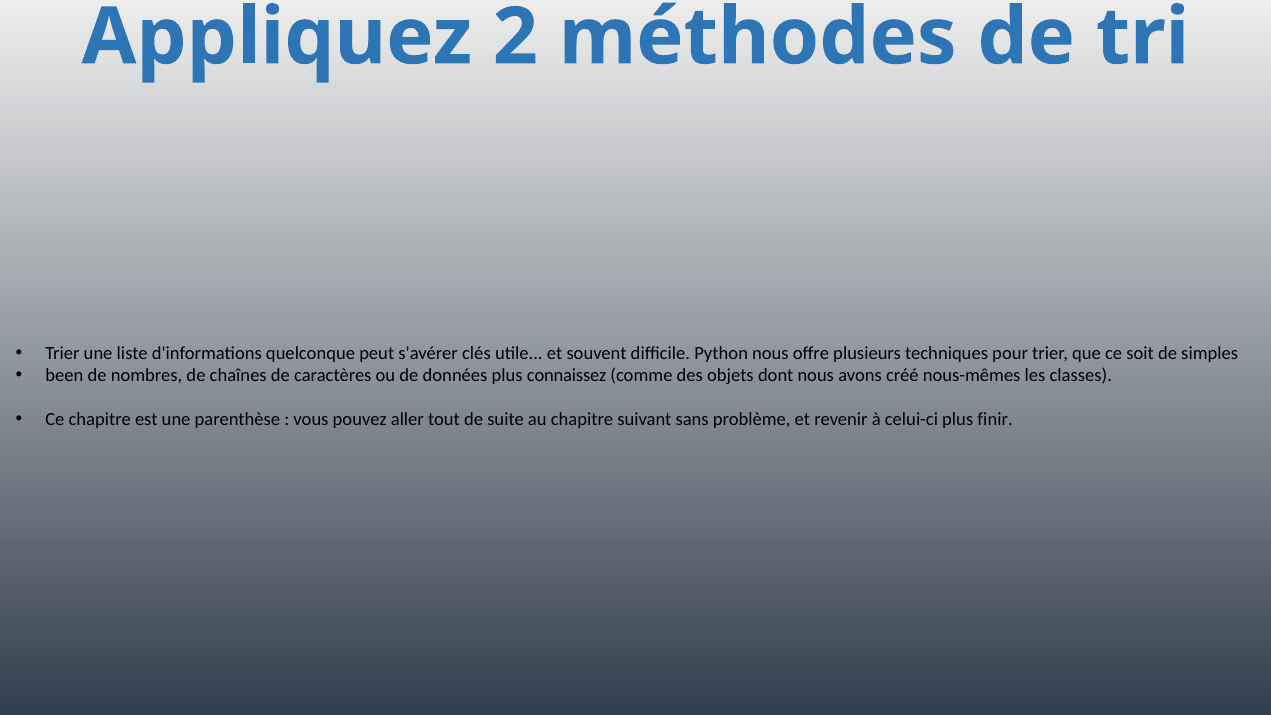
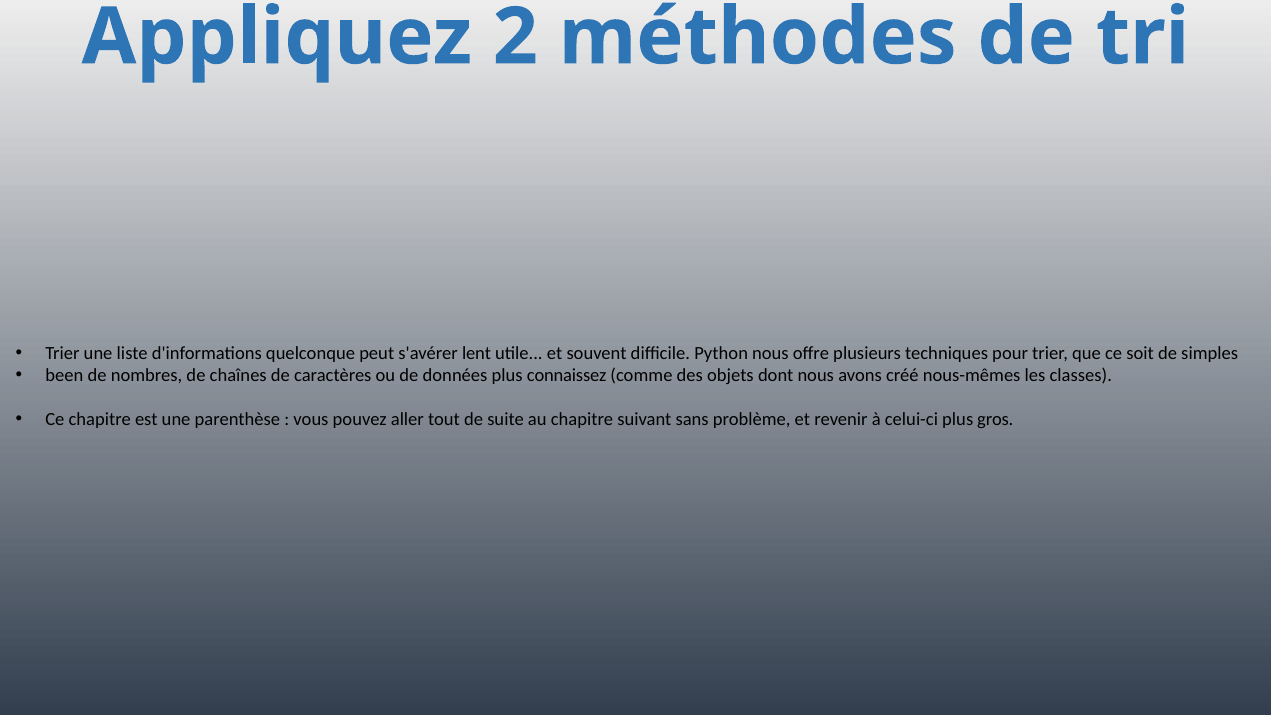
clés: clés -> lent
finir: finir -> gros
